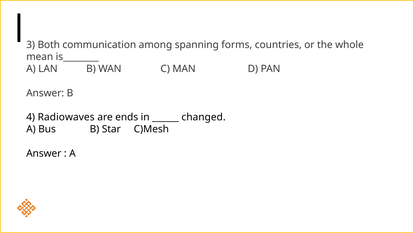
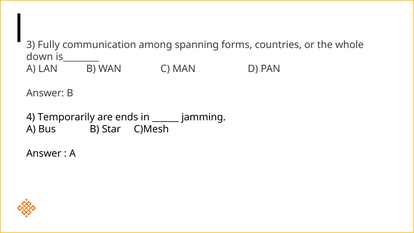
Both: Both -> Fully
mean: mean -> down
Radiowaves: Radiowaves -> Temporarily
changed: changed -> jamming
